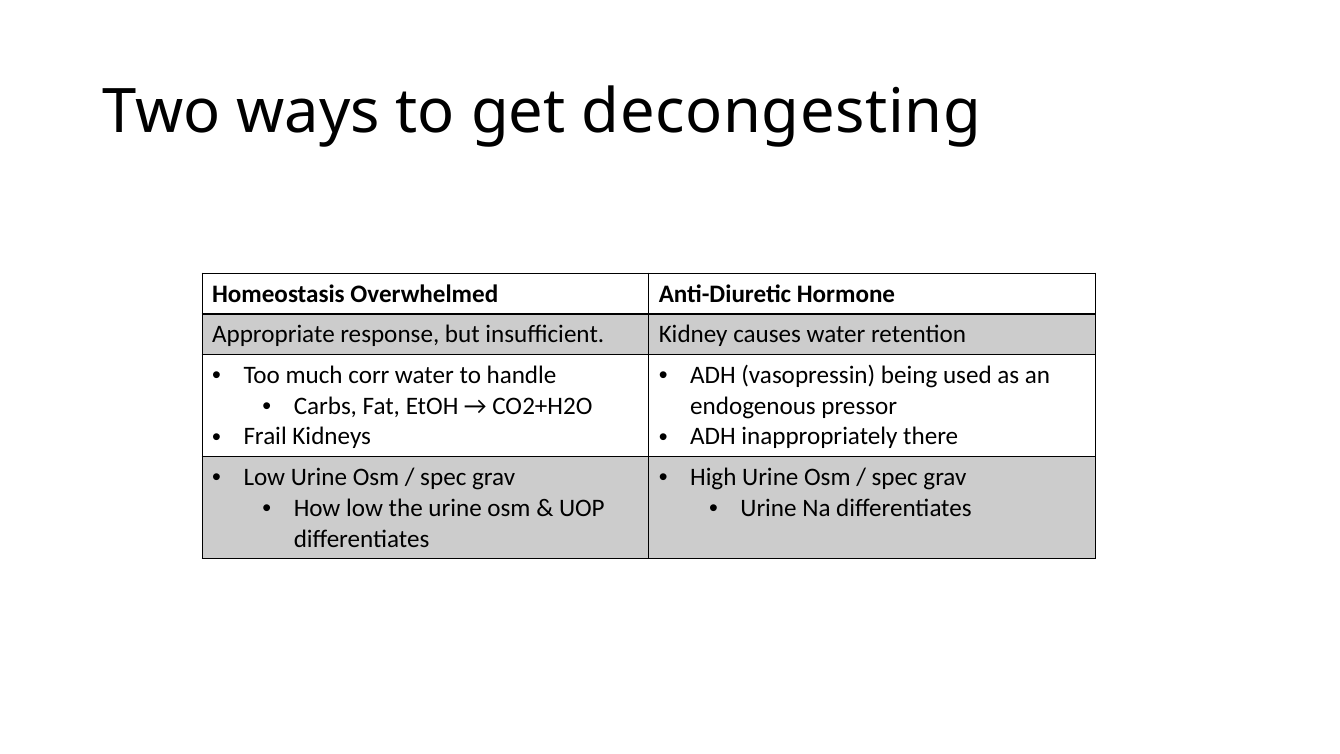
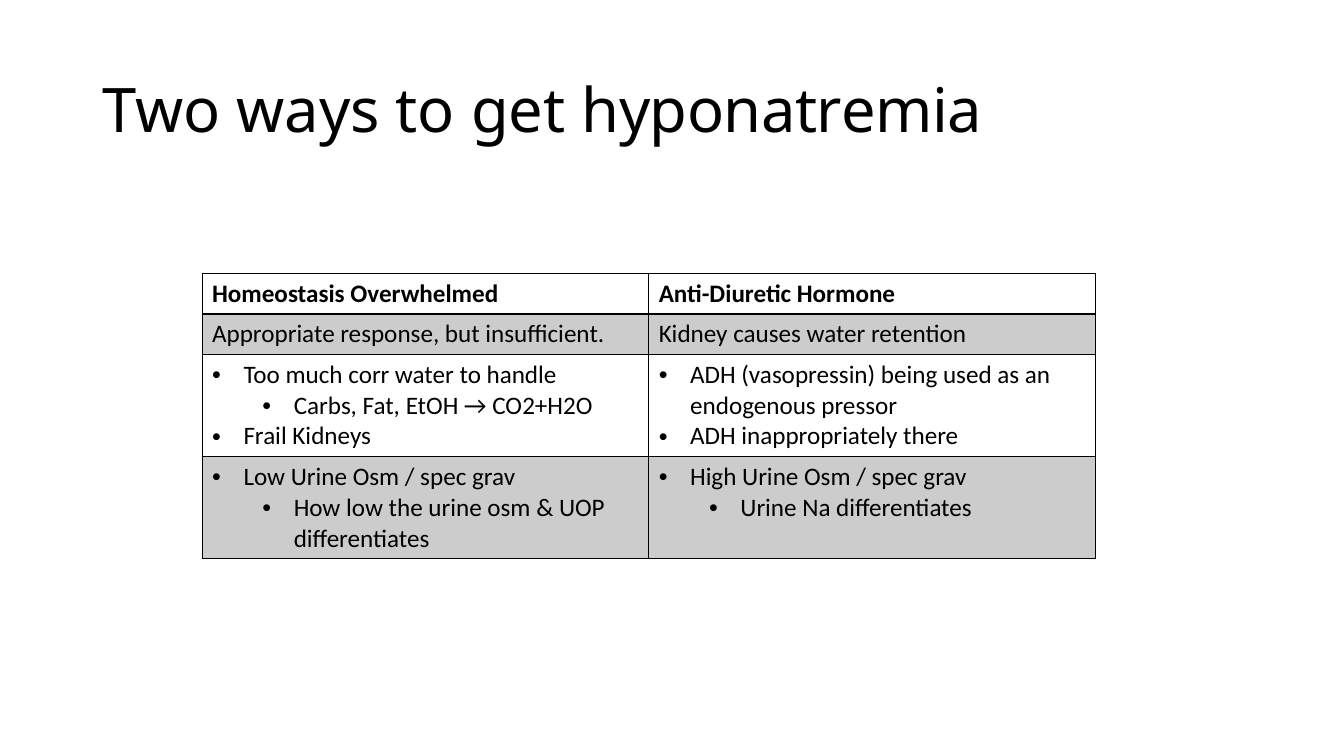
decongesting: decongesting -> hyponatremia
